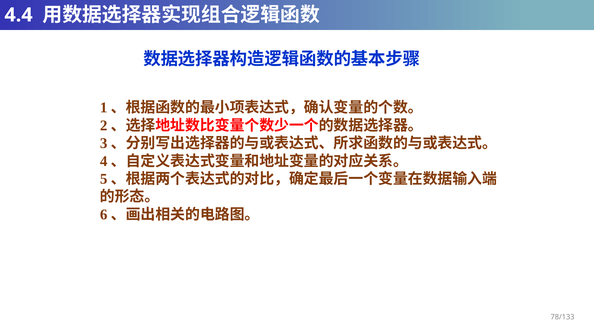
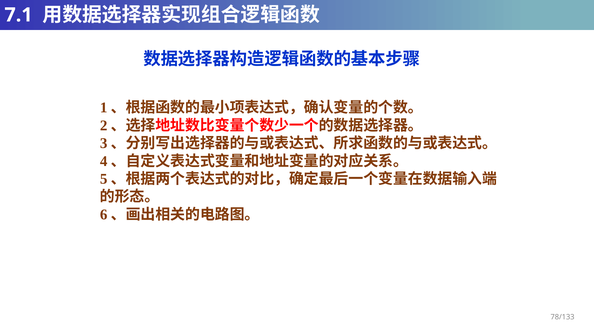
4.4: 4.4 -> 7.1
